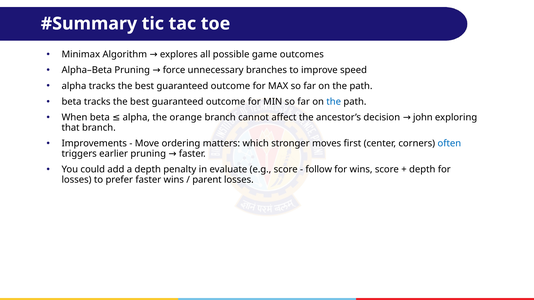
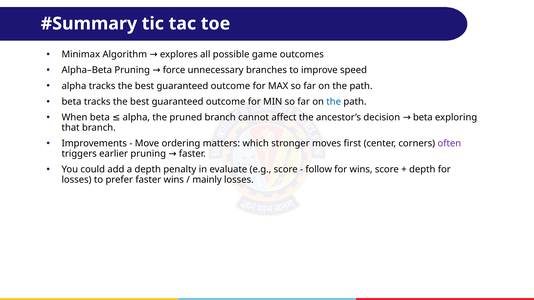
orange: orange -> pruned
decision john: john -> beta
often colour: blue -> purple
parent: parent -> mainly
